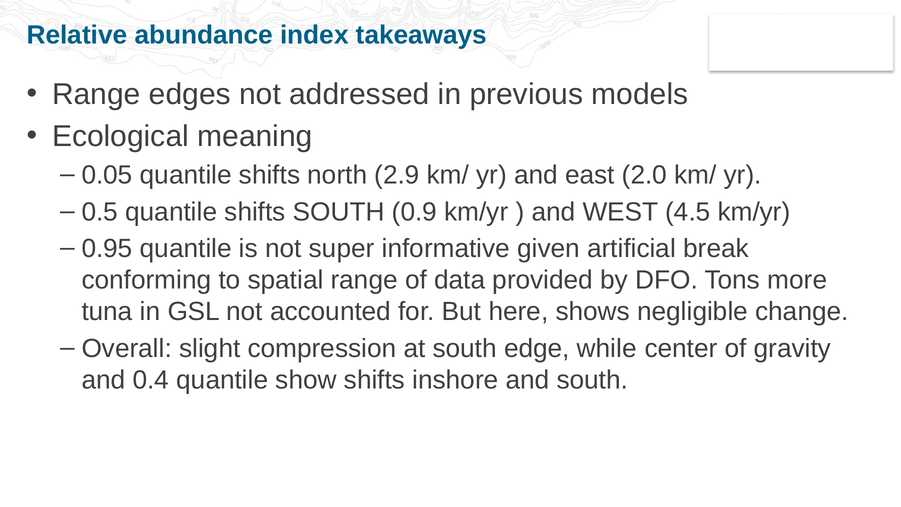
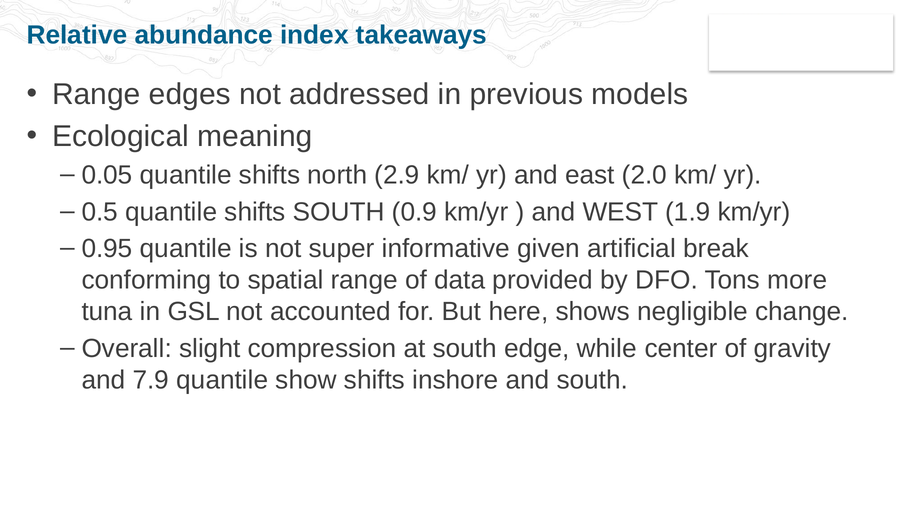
4.5: 4.5 -> 1.9
0.4: 0.4 -> 7.9
